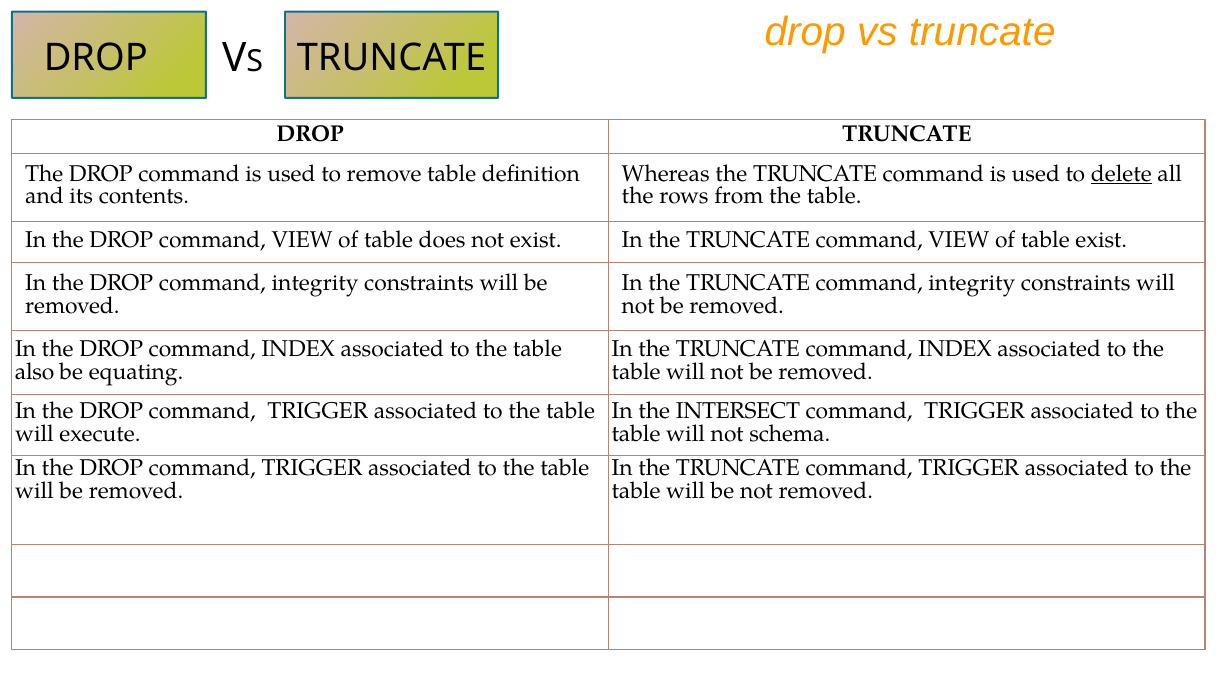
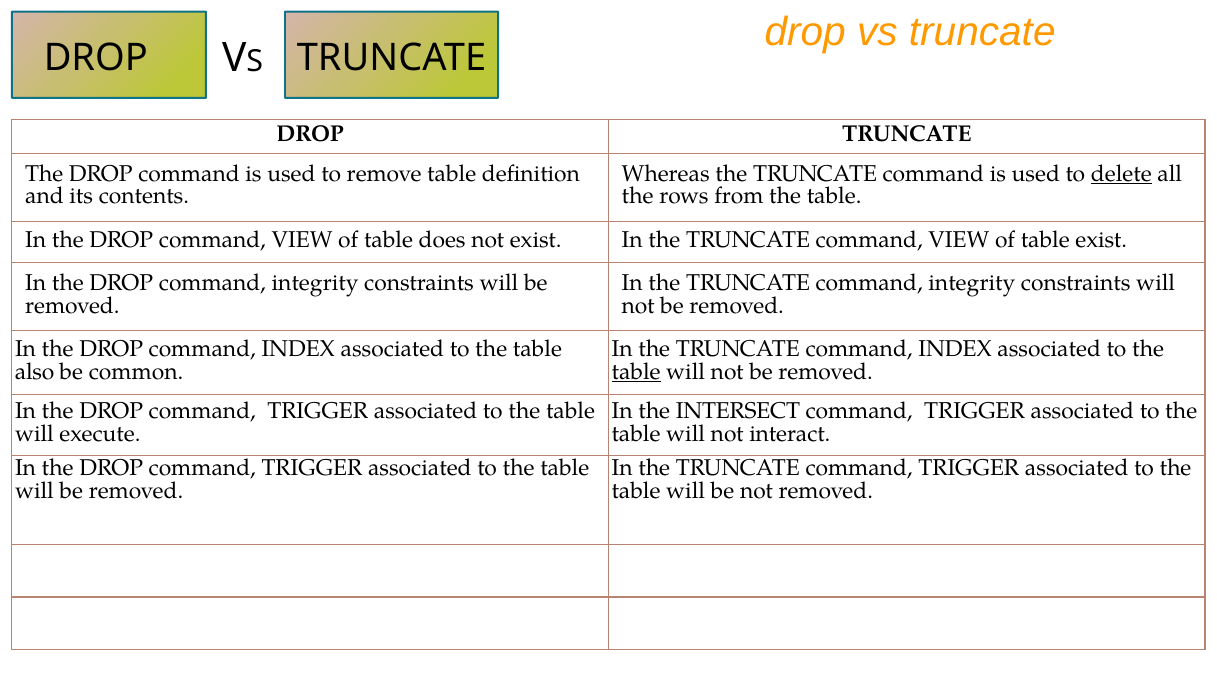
equating: equating -> common
table at (636, 371) underline: none -> present
schema: schema -> interact
